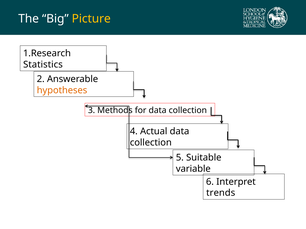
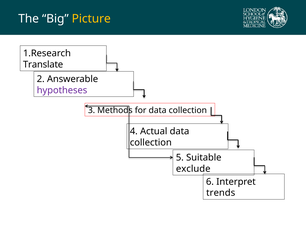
Statistics: Statistics -> Translate
hypotheses colour: orange -> purple
variable: variable -> exclude
